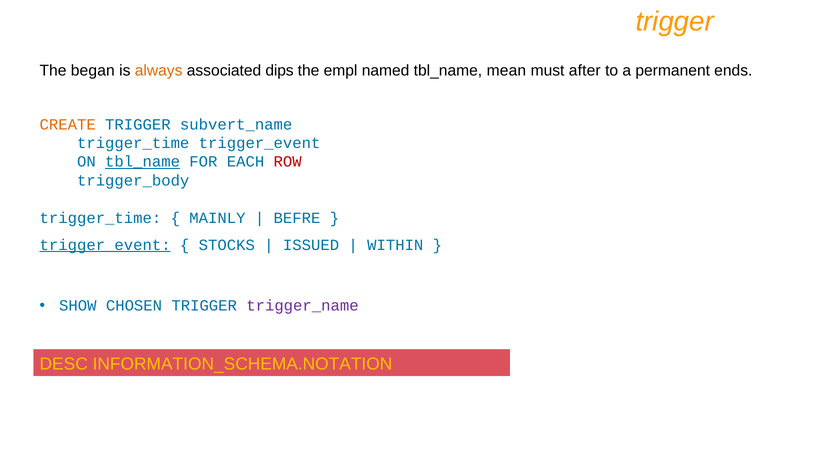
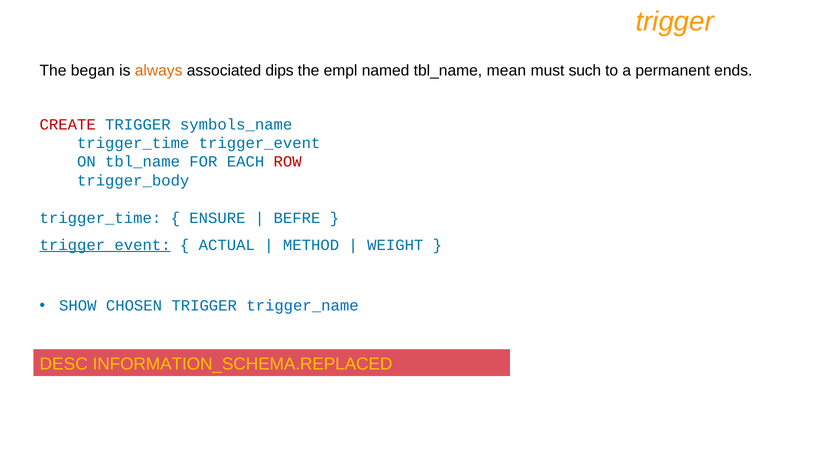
after: after -> such
CREATE colour: orange -> red
subvert_name: subvert_name -> symbols_name
tbl_name at (143, 162) underline: present -> none
MAINLY: MAINLY -> ENSURE
STOCKS: STOCKS -> ACTUAL
ISSUED: ISSUED -> METHOD
WITHIN: WITHIN -> WEIGHT
trigger_name colour: purple -> blue
INFORMATION_SCHEMA.NOTATION: INFORMATION_SCHEMA.NOTATION -> INFORMATION_SCHEMA.REPLACED
